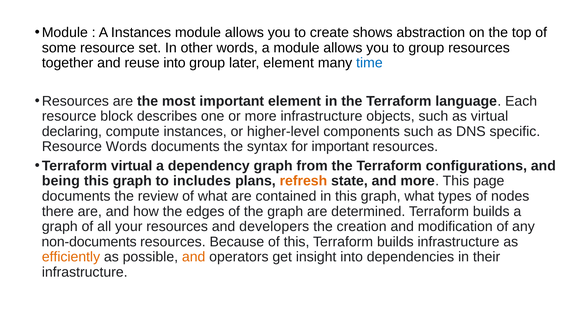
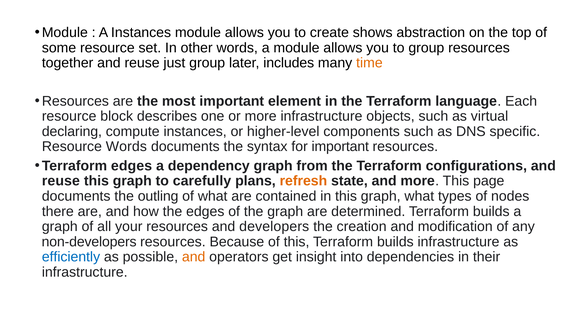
reuse into: into -> just
later element: element -> includes
time colour: blue -> orange
Terraform virtual: virtual -> edges
being at (61, 181): being -> reuse
includes: includes -> carefully
review: review -> outling
non-documents: non-documents -> non-developers
efficiently colour: orange -> blue
